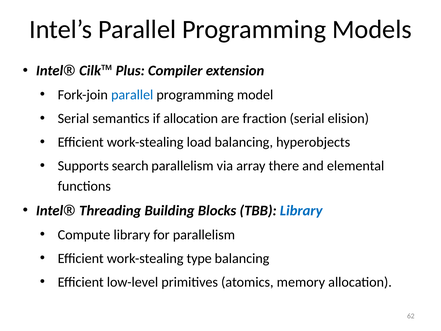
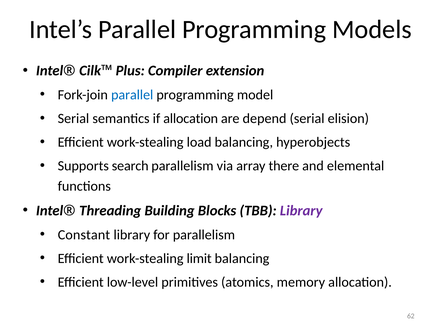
fraction: fraction -> depend
Library at (301, 210) colour: blue -> purple
Compute: Compute -> Constant
type: type -> limit
